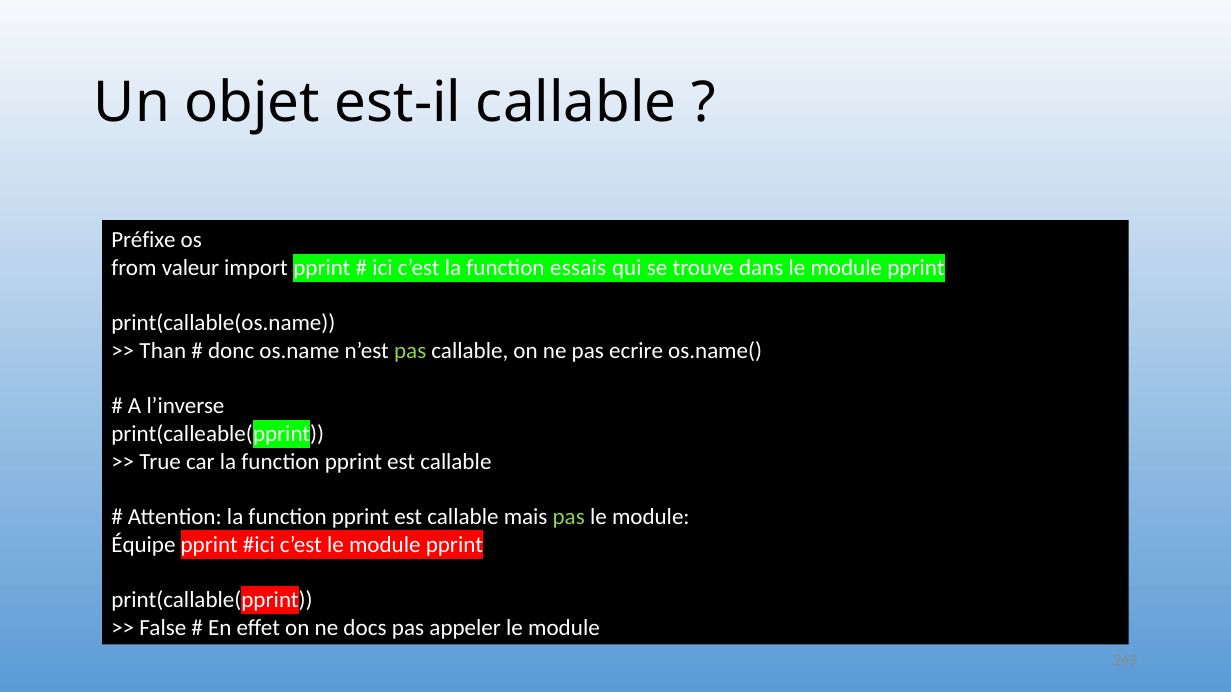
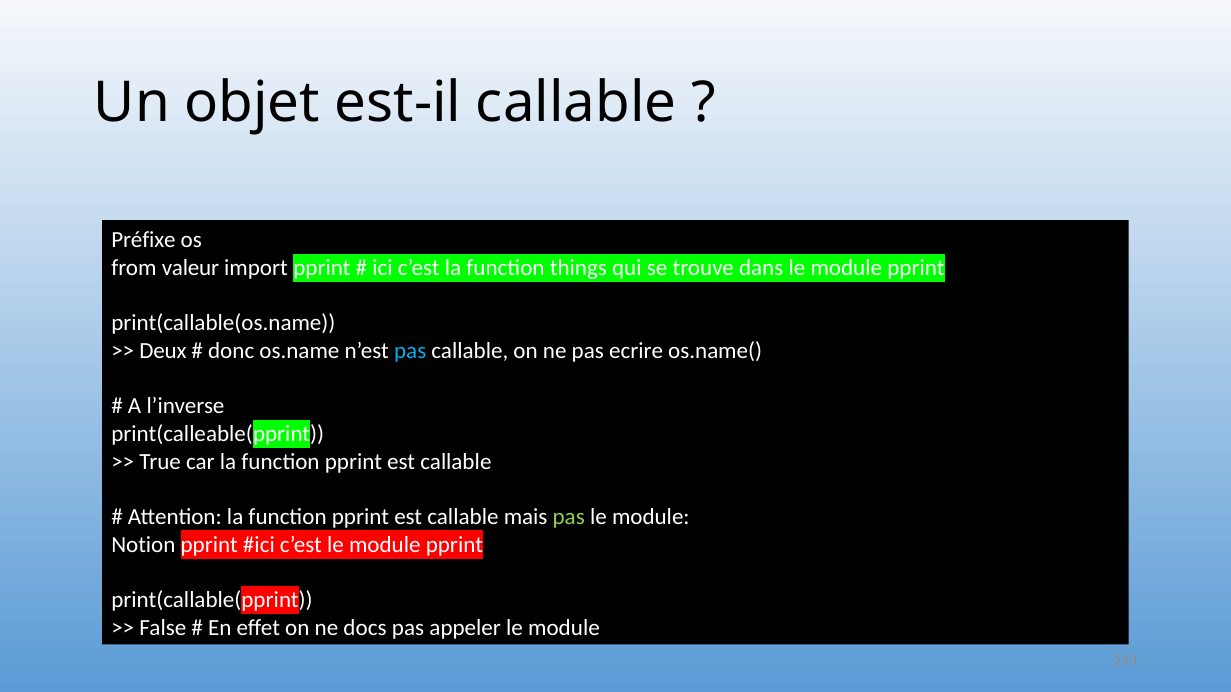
essais: essais -> things
Than: Than -> Deux
pas at (410, 351) colour: light green -> light blue
Équipe: Équipe -> Notion
